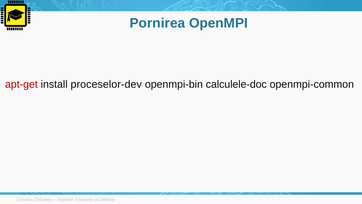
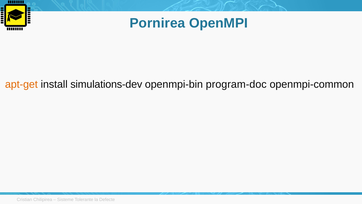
apt-get colour: red -> orange
proceselor-dev: proceselor-dev -> simulations-dev
calculele-doc: calculele-doc -> program-doc
